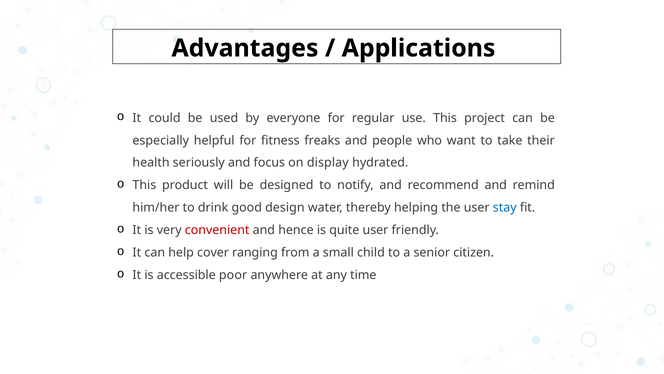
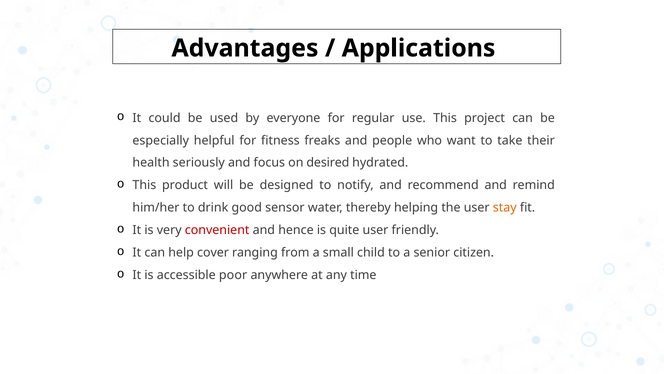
display: display -> desired
design: design -> sensor
stay colour: blue -> orange
